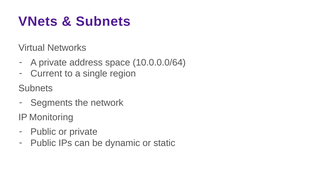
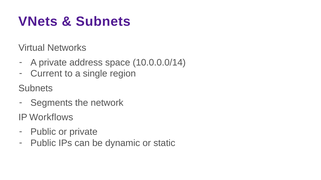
10.0.0.0/64: 10.0.0.0/64 -> 10.0.0.0/14
Monitoring: Monitoring -> Workflows
